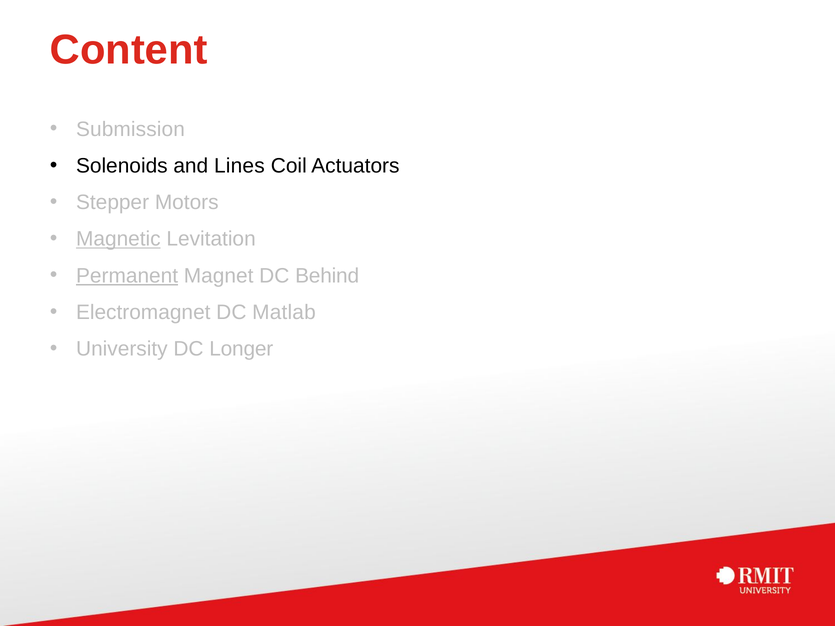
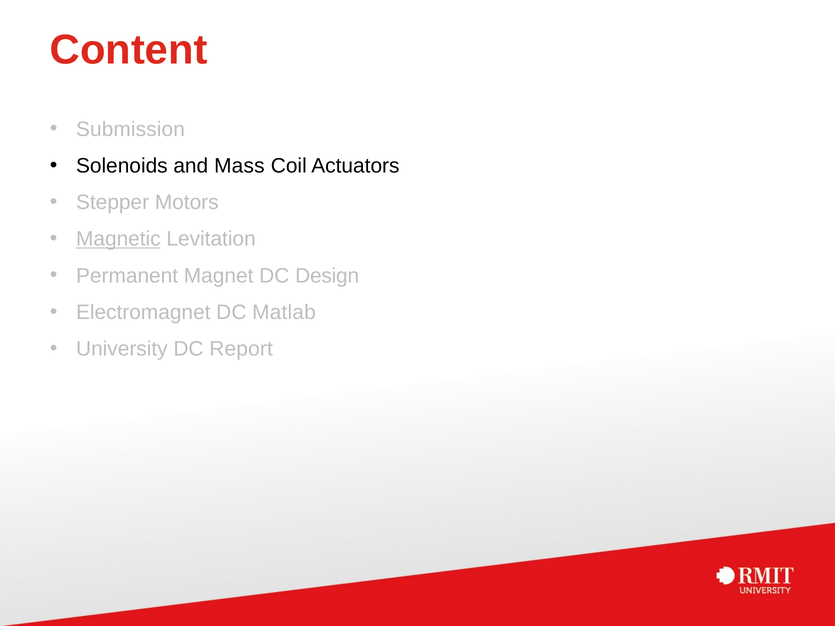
Lines: Lines -> Mass
Permanent underline: present -> none
Behind: Behind -> Design
Longer: Longer -> Report
